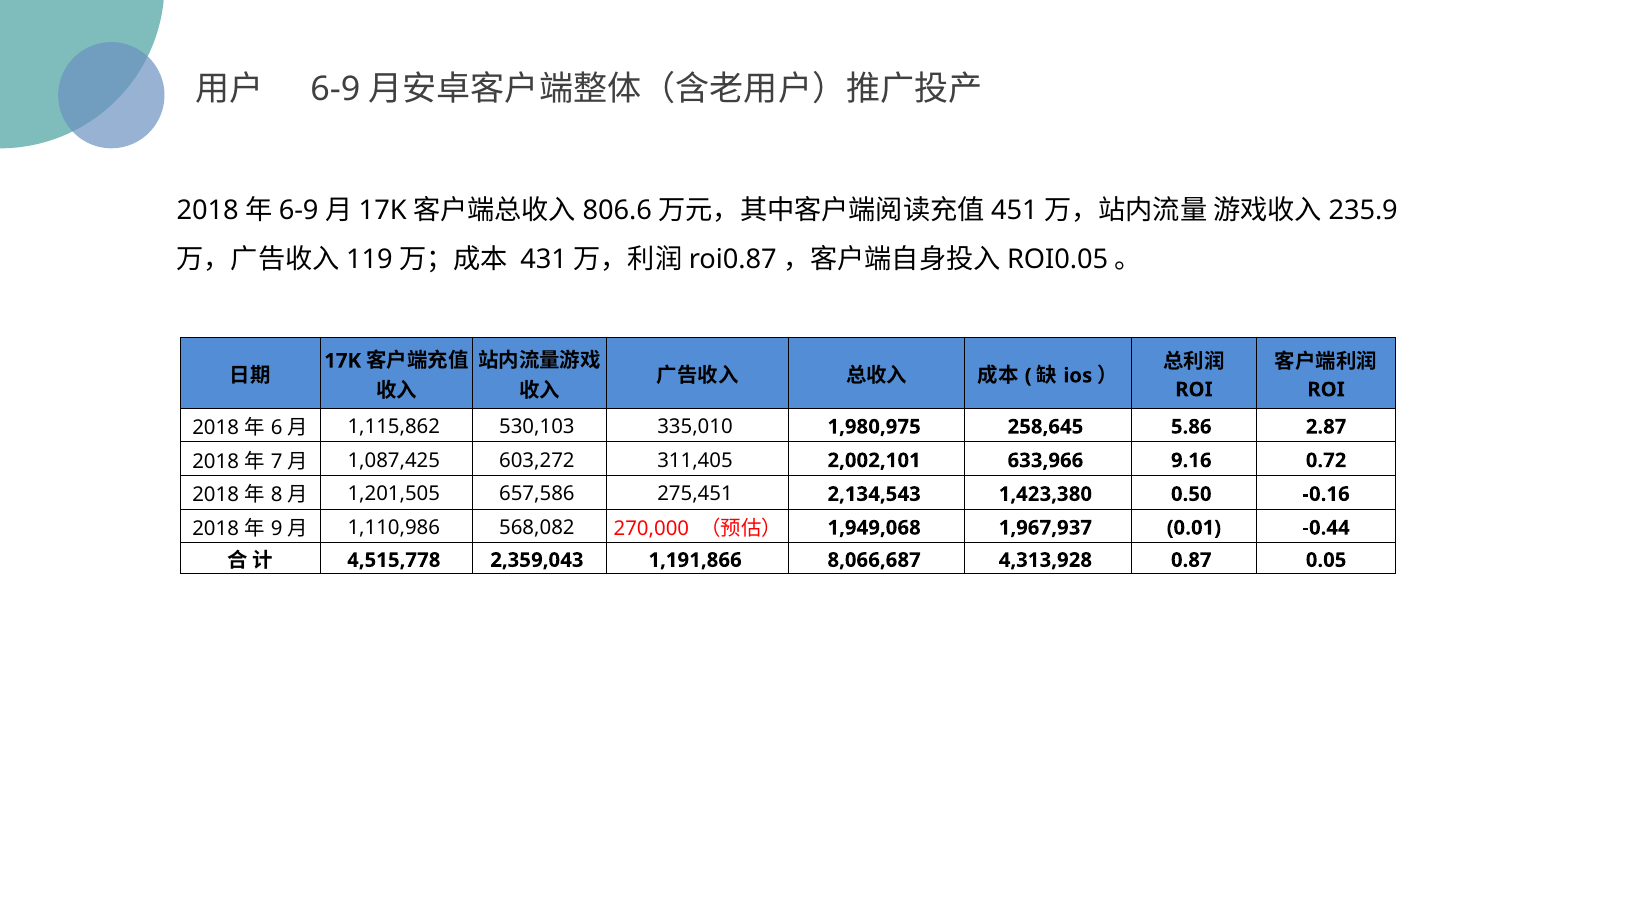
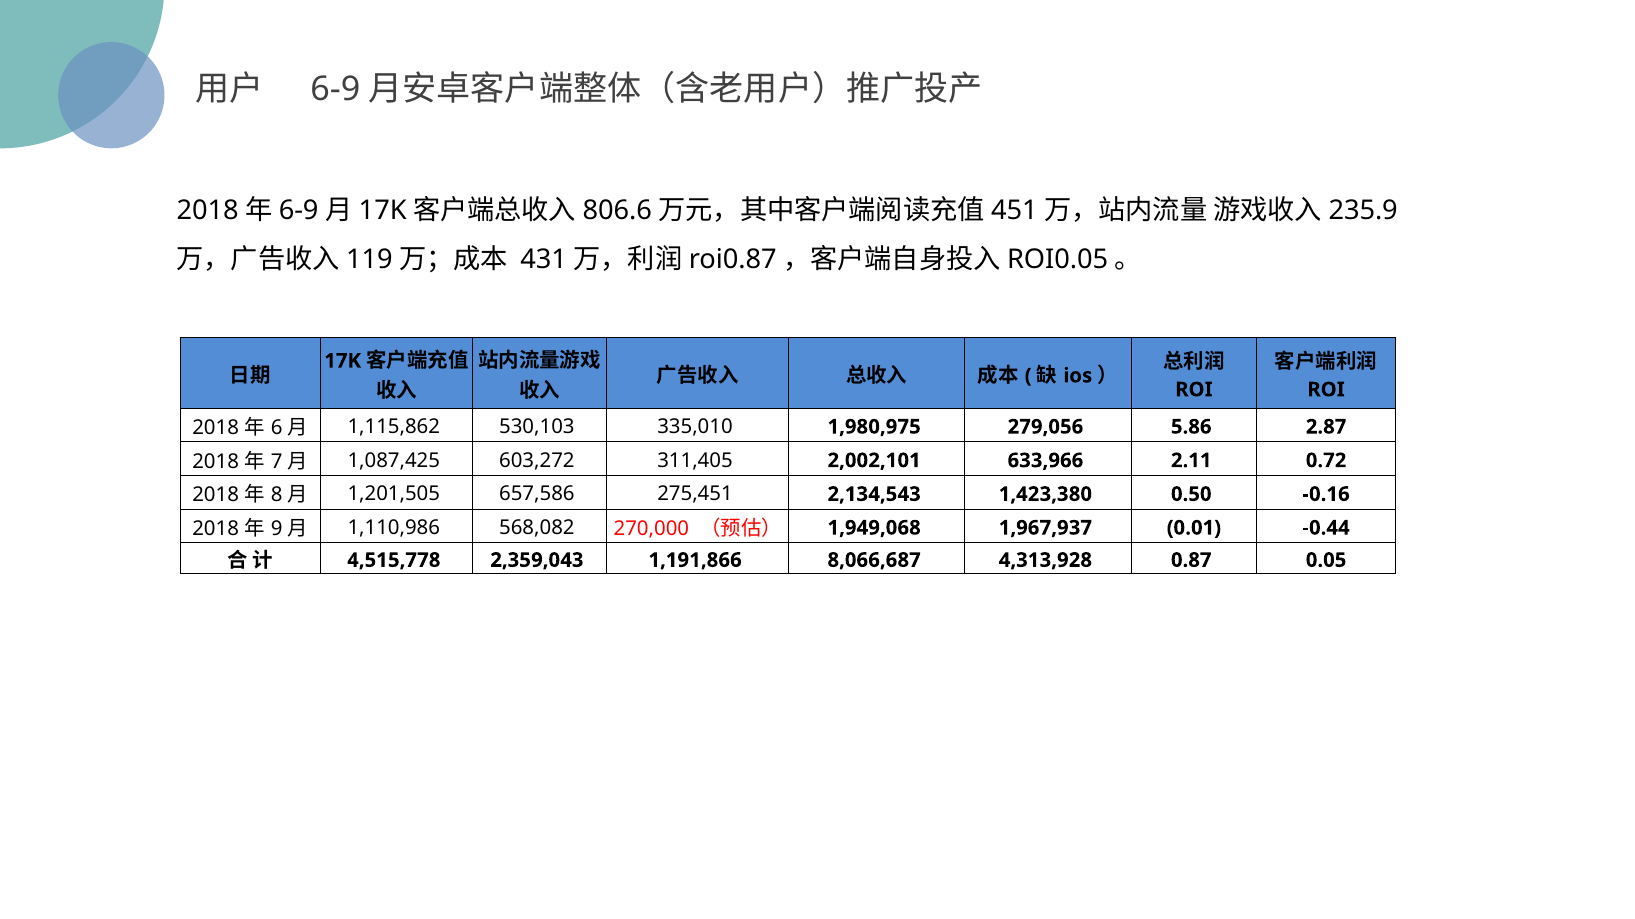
258,645: 258,645 -> 279,056
9.16: 9.16 -> 2.11
